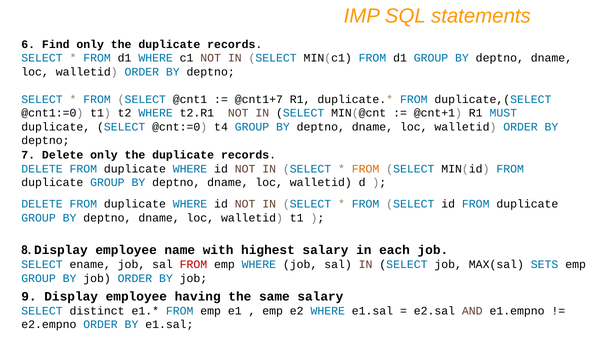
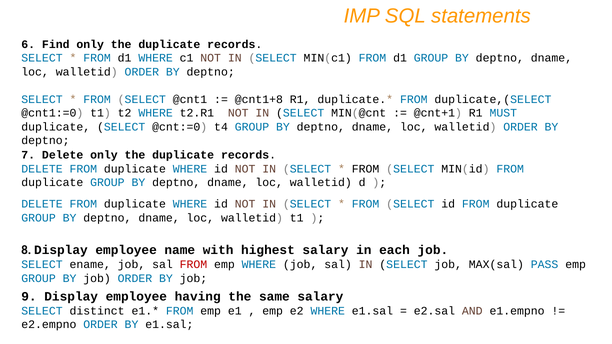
@cnt1+7: @cnt1+7 -> @cnt1+8
FROM at (366, 169) colour: orange -> black
SETS: SETS -> PASS
